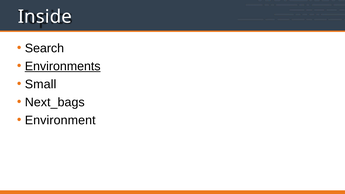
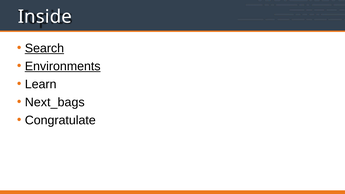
Search underline: none -> present
Small: Small -> Learn
Environment: Environment -> Congratulate
